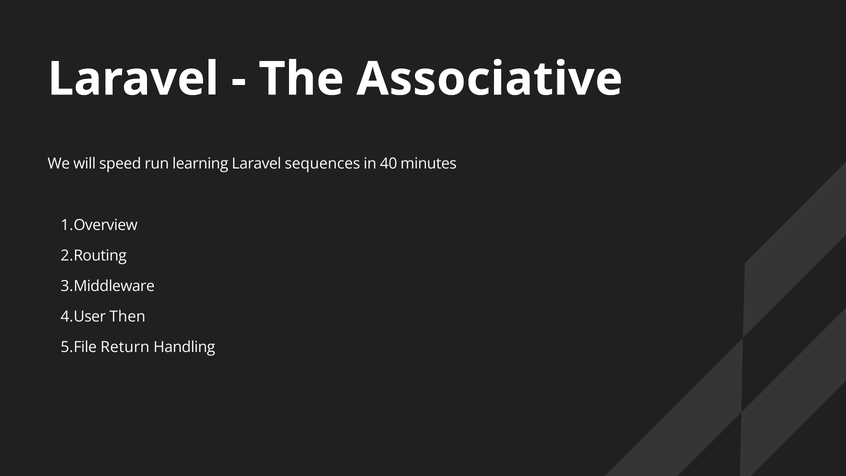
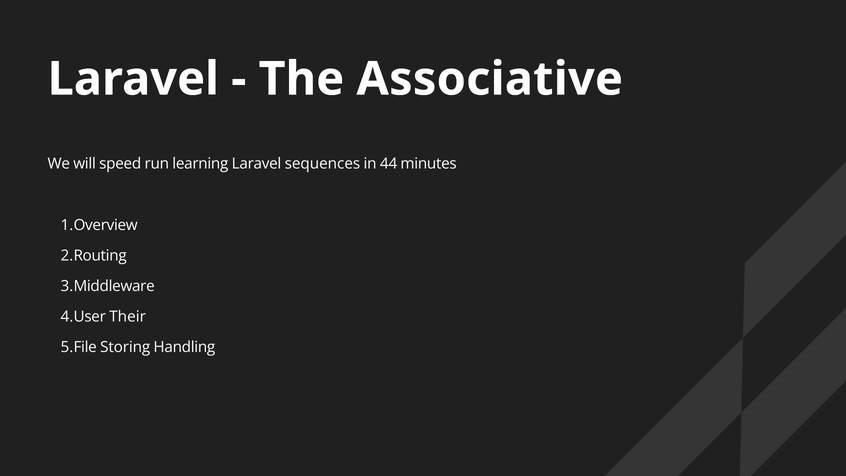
40: 40 -> 44
Then: Then -> Their
Return: Return -> Storing
